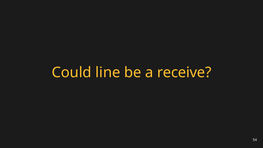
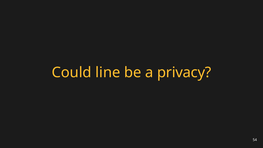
receive: receive -> privacy
